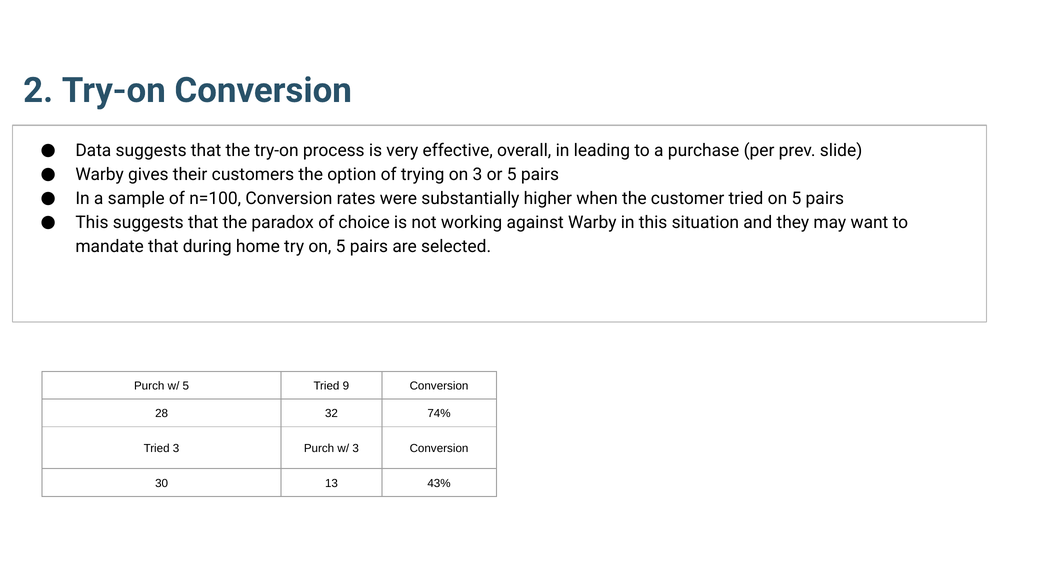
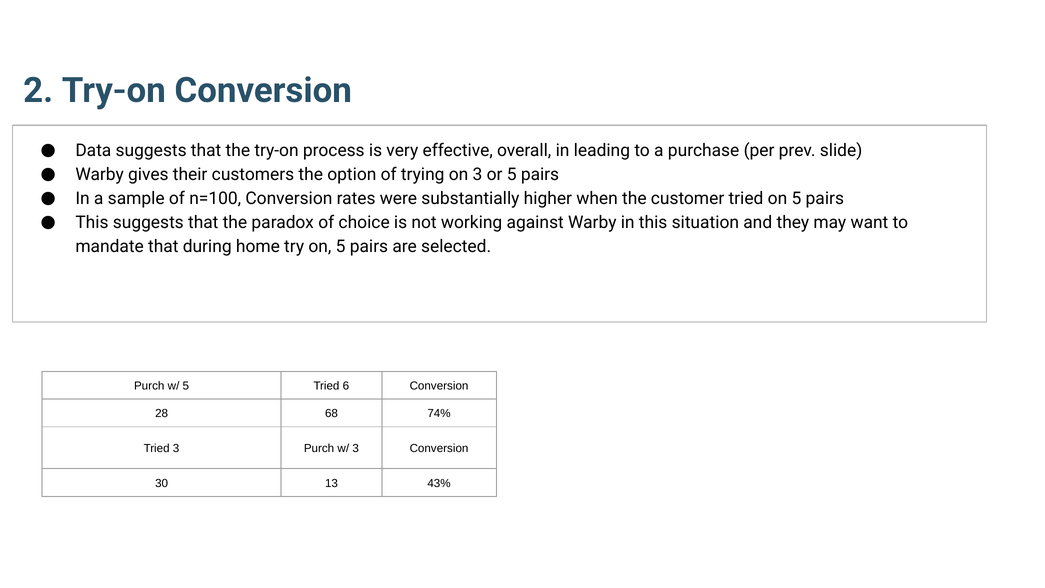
9: 9 -> 6
32: 32 -> 68
